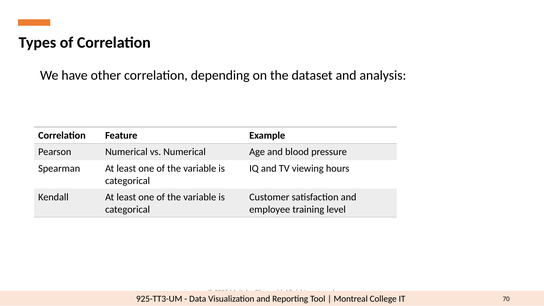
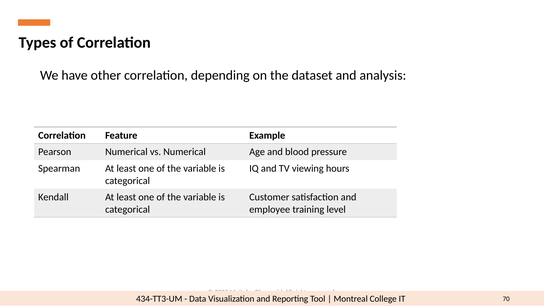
925-TT3-UM: 925-TT3-UM -> 434-TT3-UM
